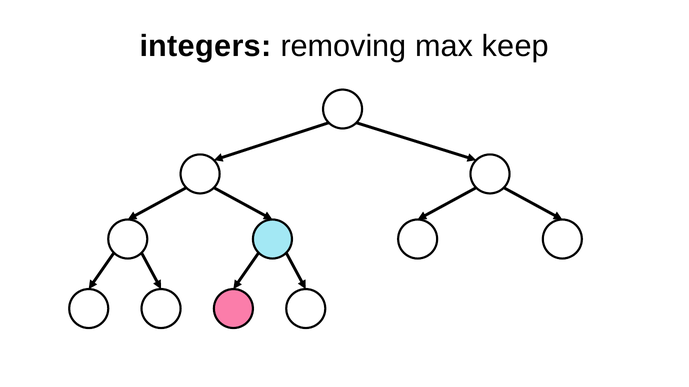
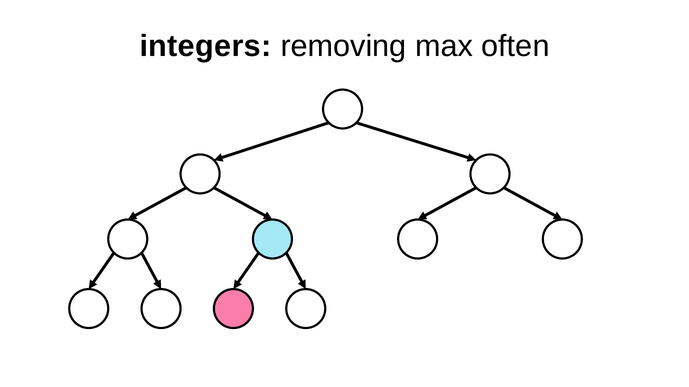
keep: keep -> often
